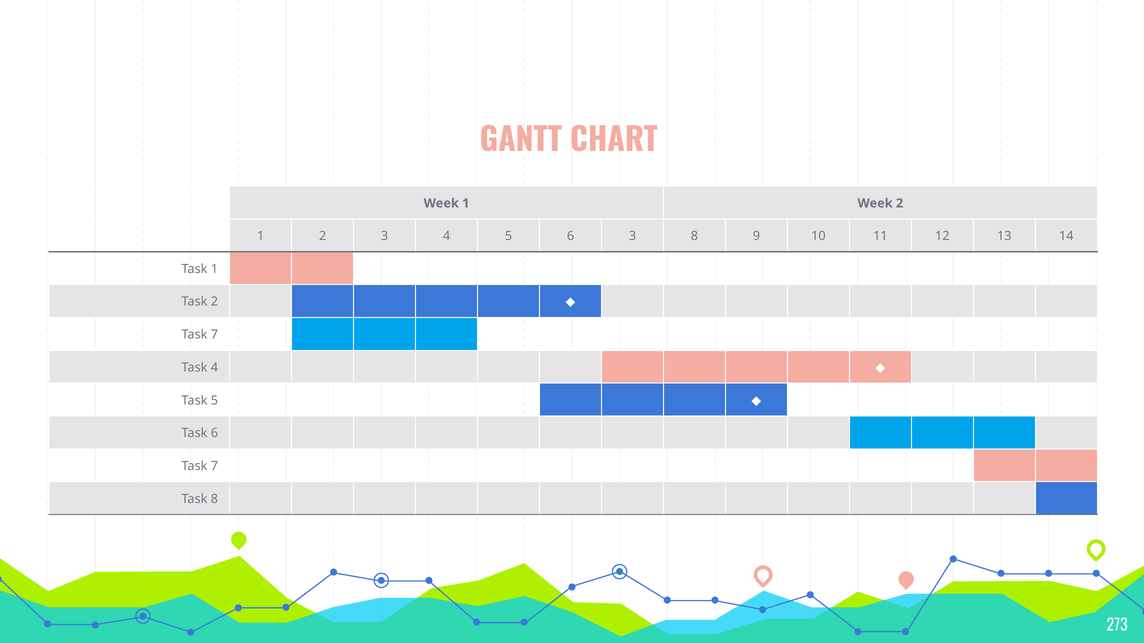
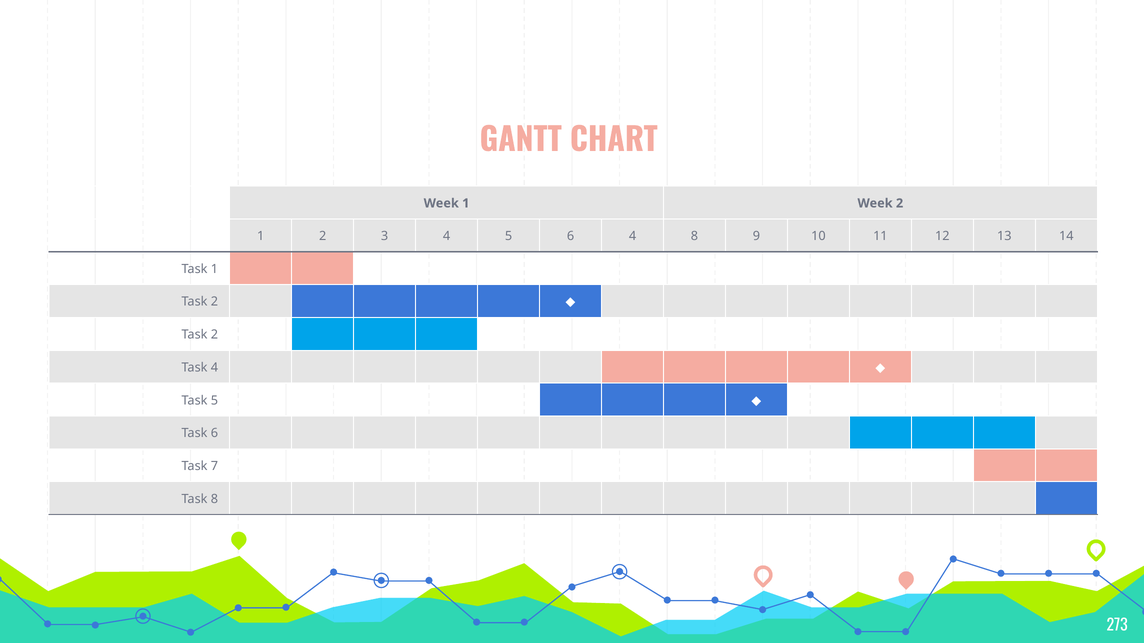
6 3: 3 -> 4
7 at (214, 335): 7 -> 2
